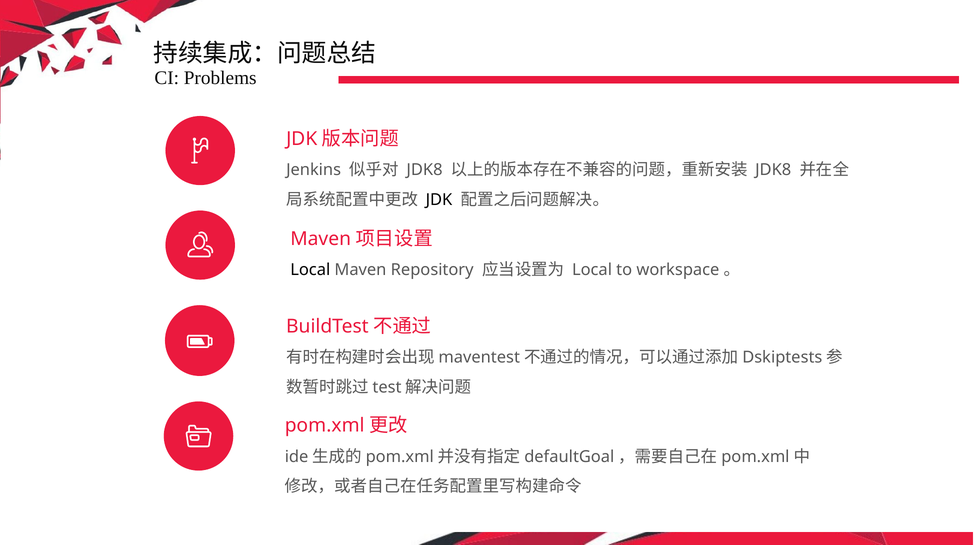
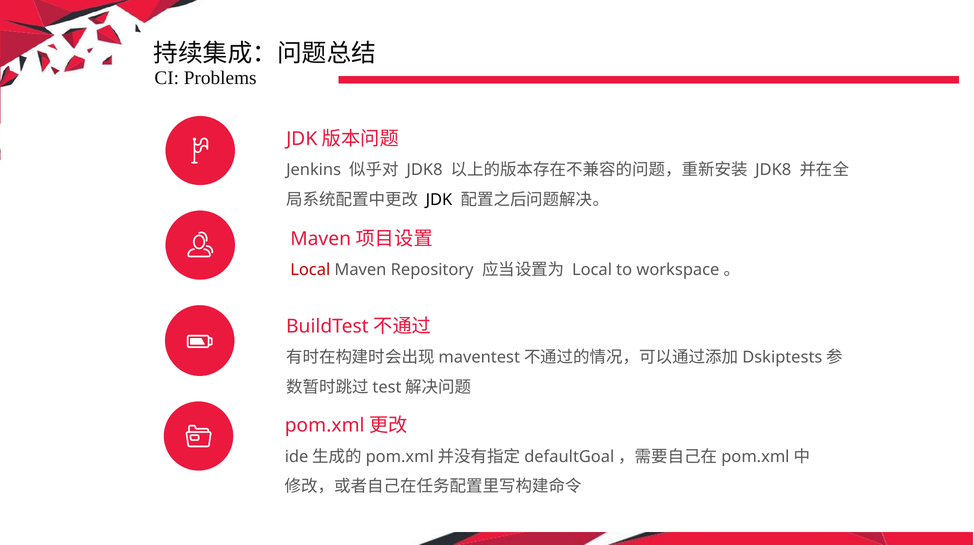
Local at (310, 270) colour: black -> red
